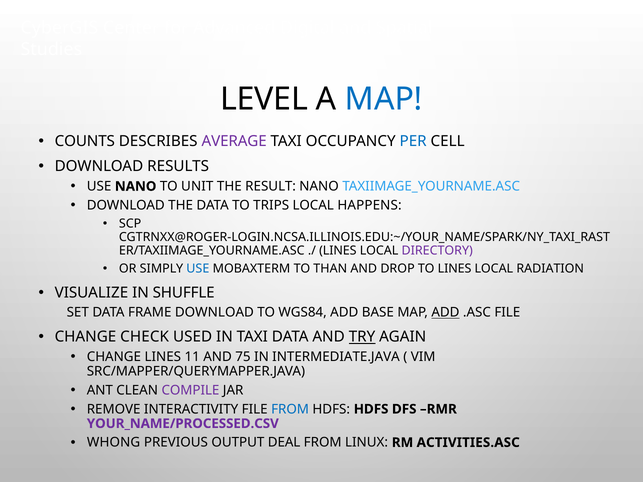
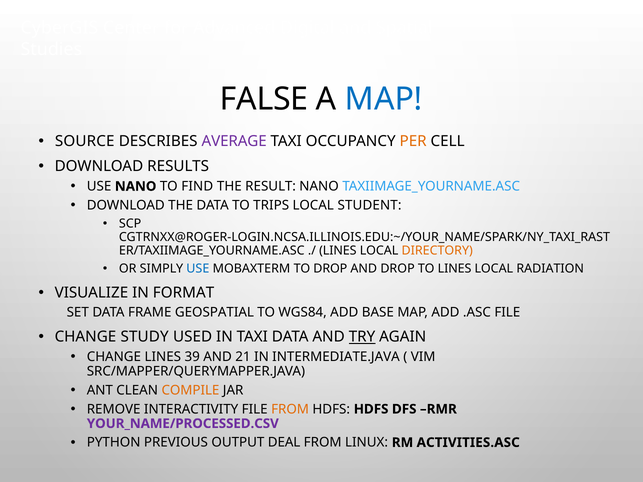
LEVEL: LEVEL -> FALSE
COUNTS: COUNTS -> SOURCE
PER colour: blue -> orange
UNIT: UNIT -> FIND
HAPPENS: HAPPENS -> STUDENT
DIRECTORY colour: purple -> orange
TO THAN: THAN -> DROP
SHUFFLE: SHUFFLE -> FORMAT
FRAME DOWNLOAD: DOWNLOAD -> GEOSPATIAL
ADD at (445, 313) underline: present -> none
CHECK: CHECK -> STUDY
11: 11 -> 39
75: 75 -> 21
COMPILE colour: purple -> orange
FROM at (290, 409) colour: blue -> orange
WHONG: WHONG -> PYTHON
